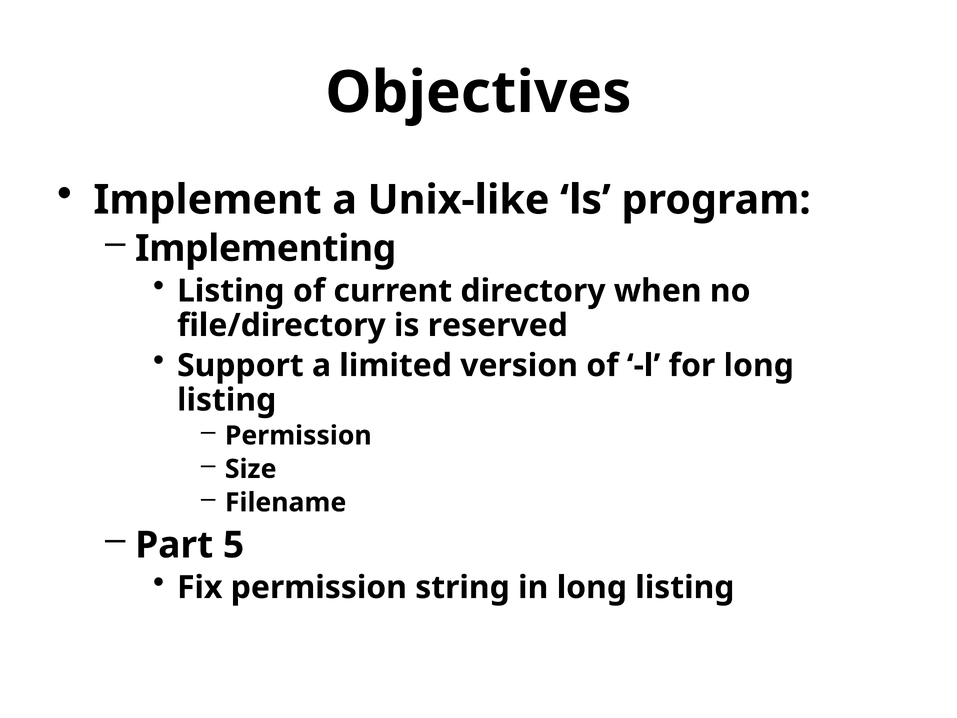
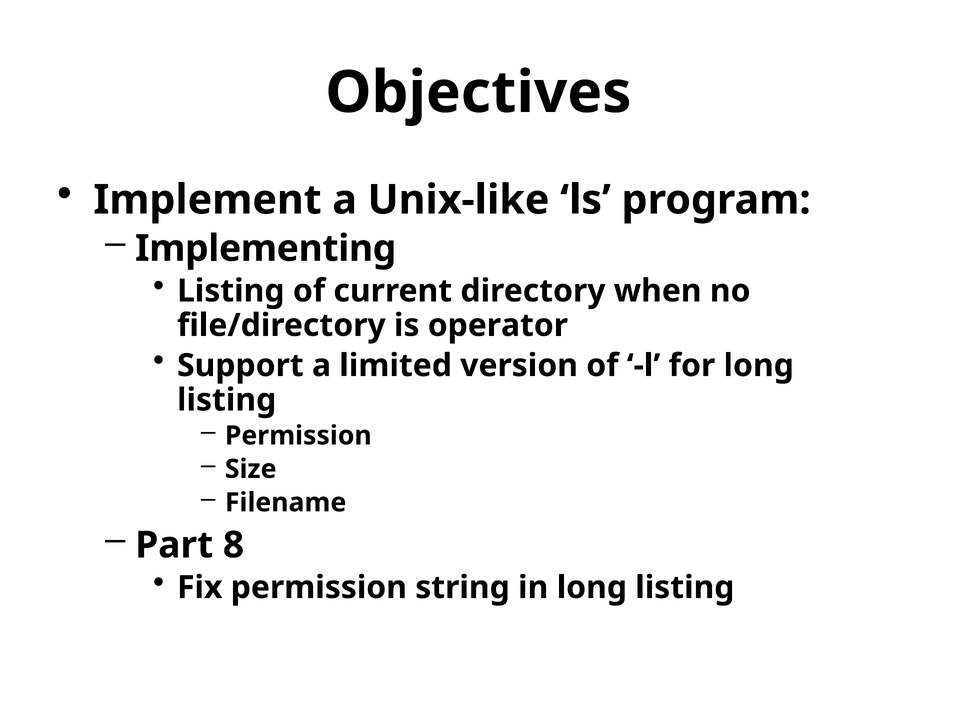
reserved: reserved -> operator
5: 5 -> 8
